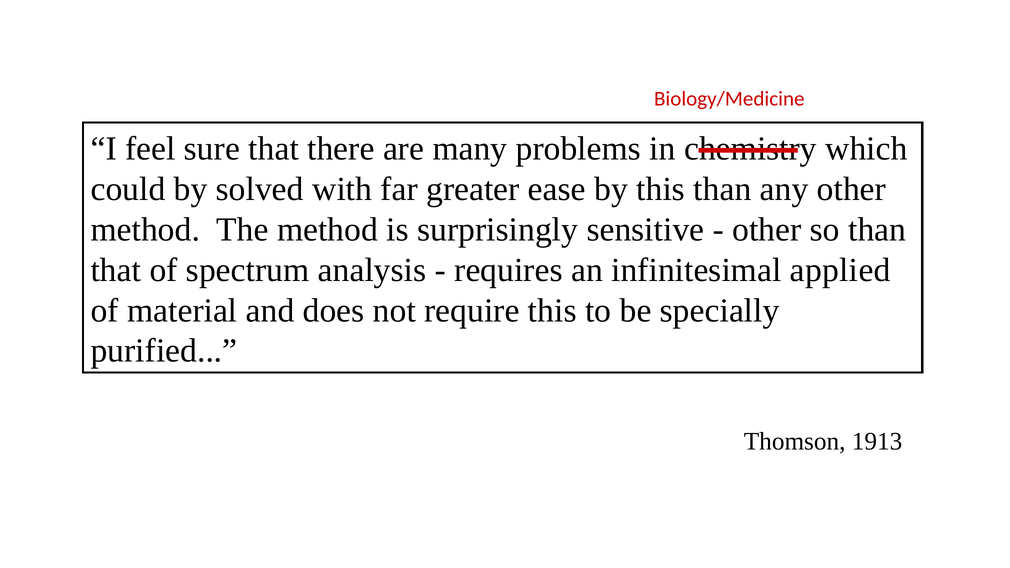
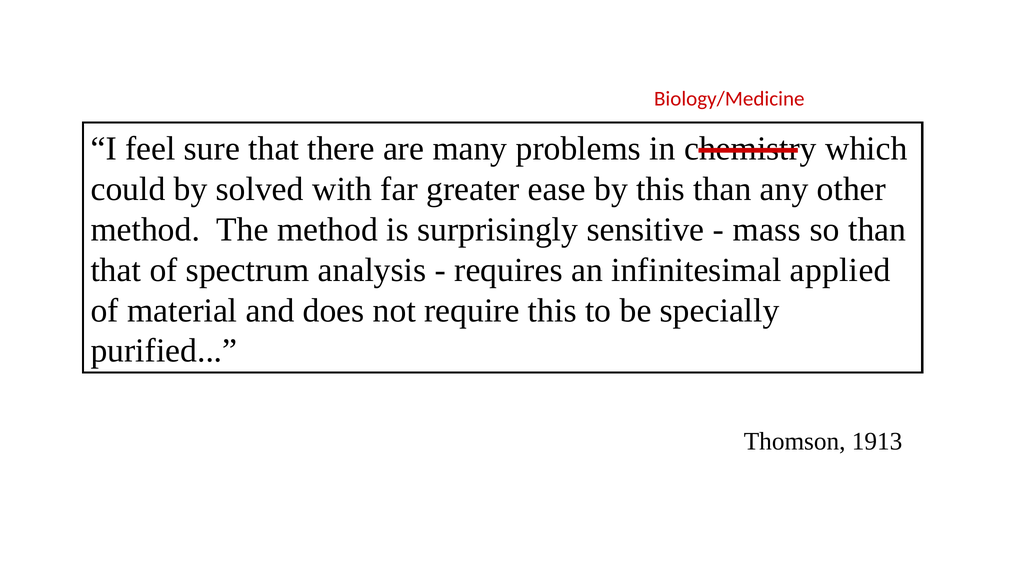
other at (767, 230): other -> mass
